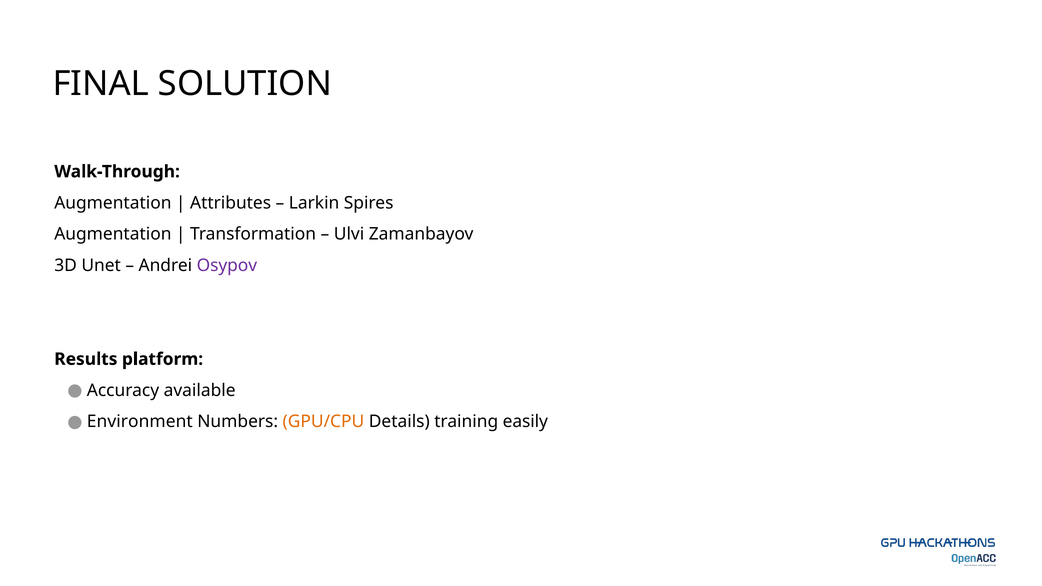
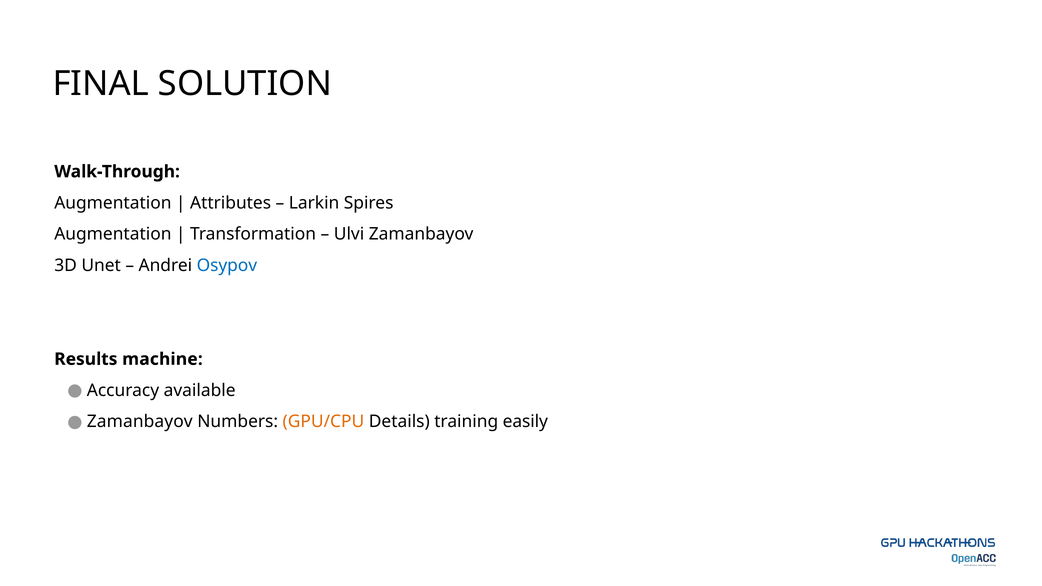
Osypov colour: purple -> blue
platform: platform -> machine
Environment at (140, 422): Environment -> Zamanbayov
